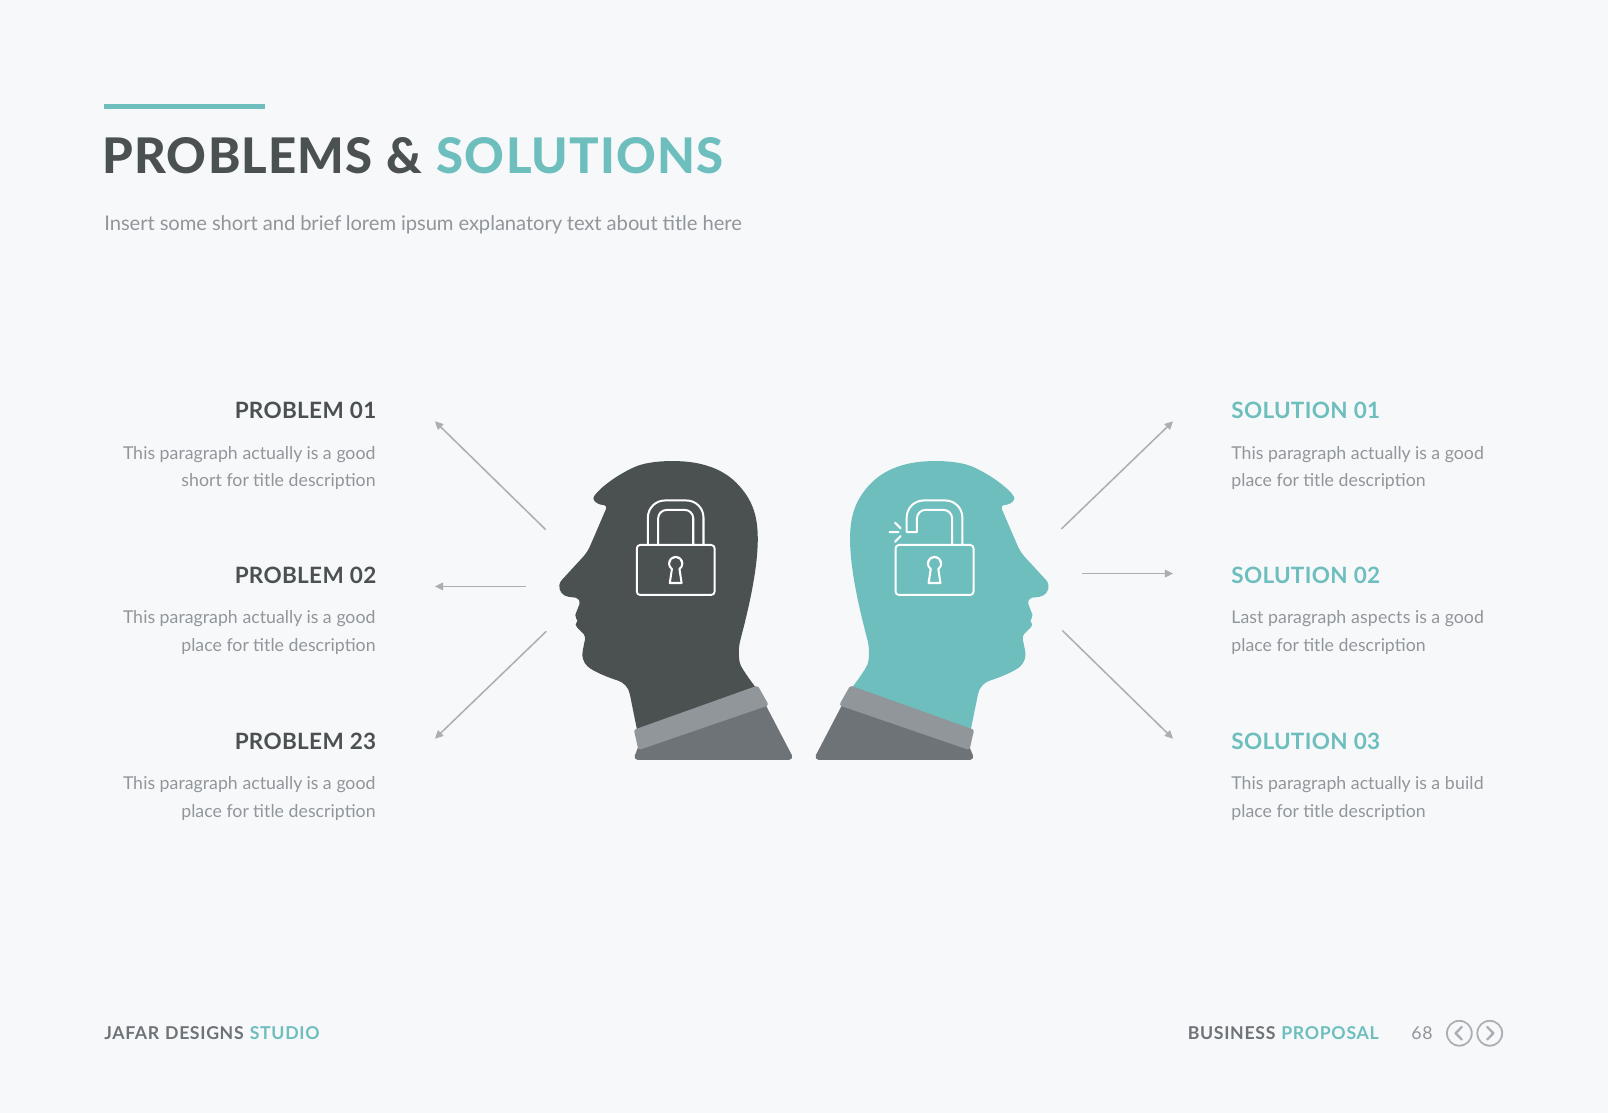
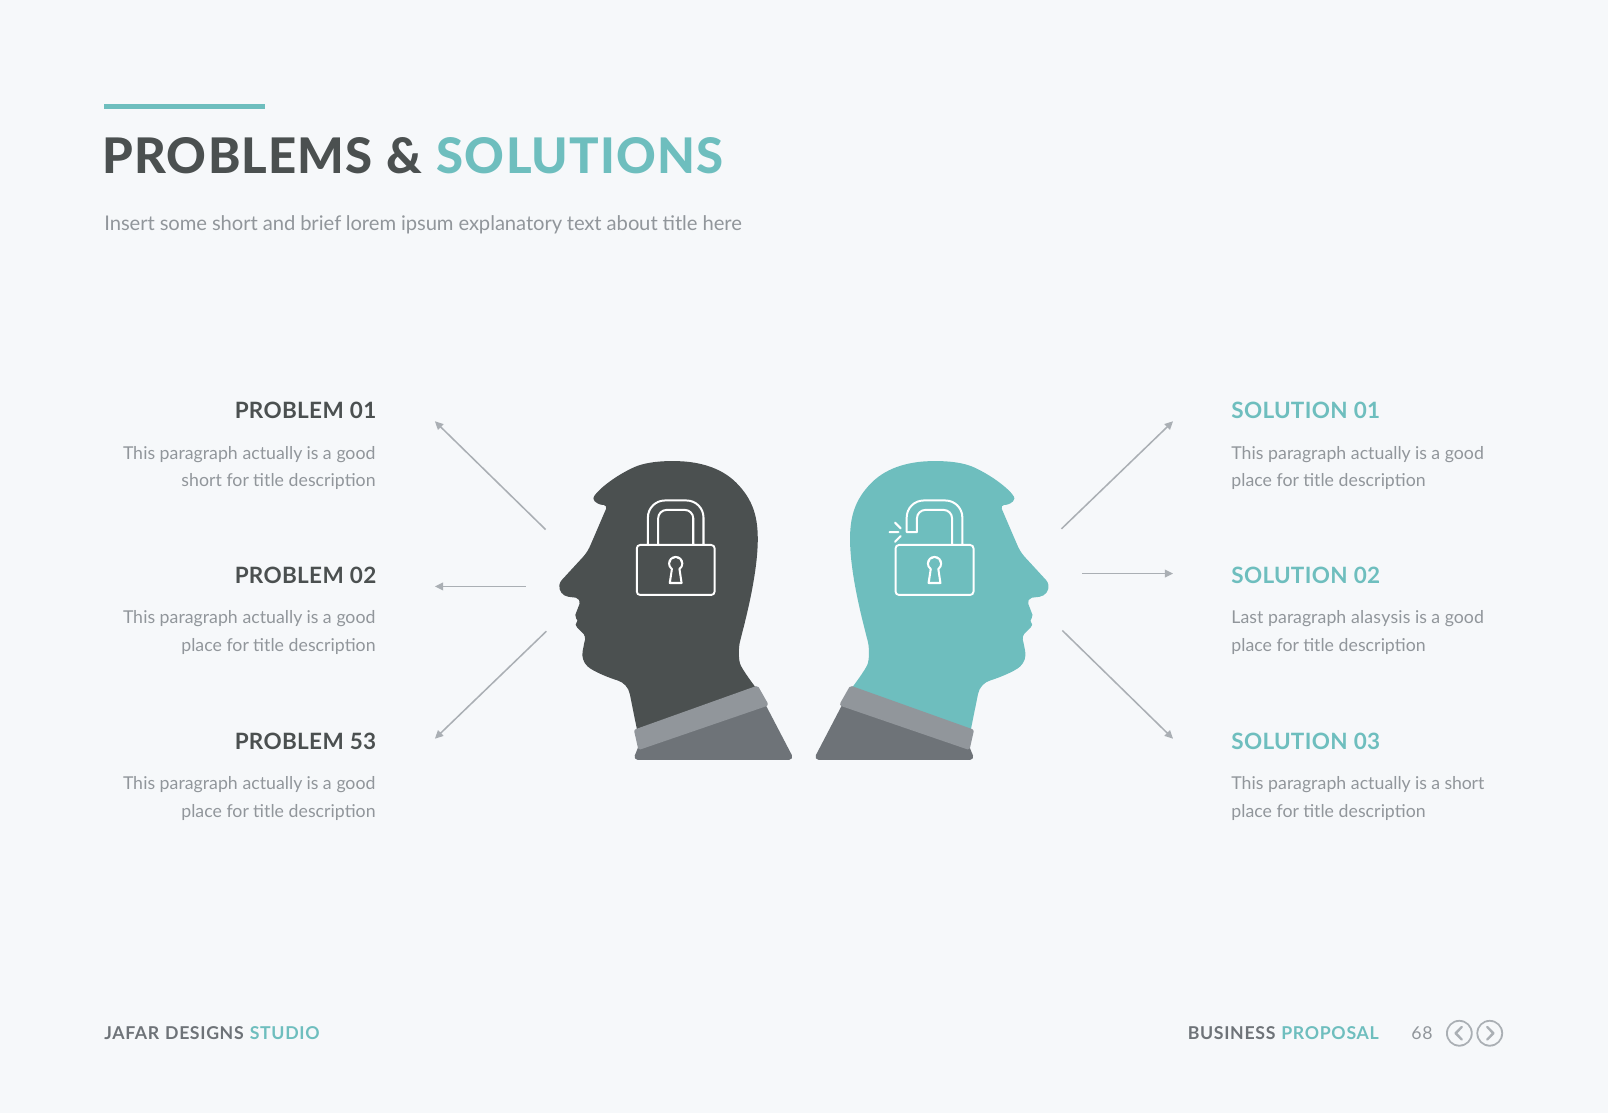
aspects: aspects -> alasysis
23: 23 -> 53
a build: build -> short
